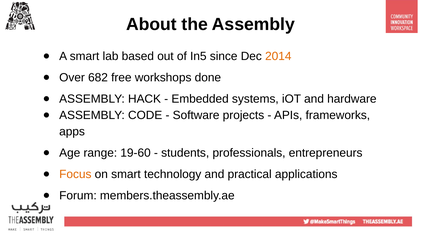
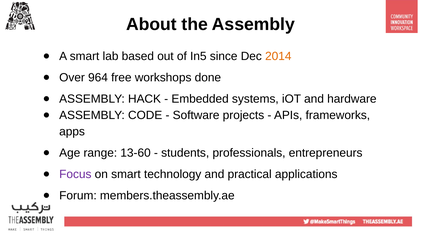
682: 682 -> 964
19-60: 19-60 -> 13-60
Focus colour: orange -> purple
